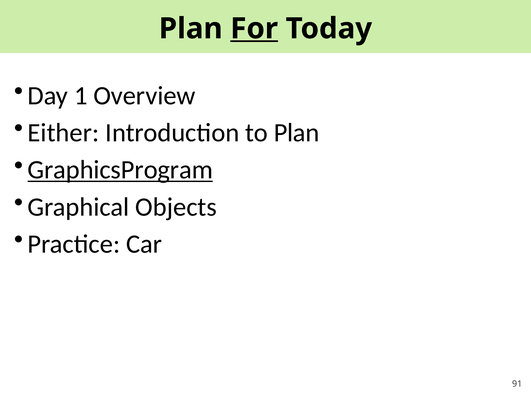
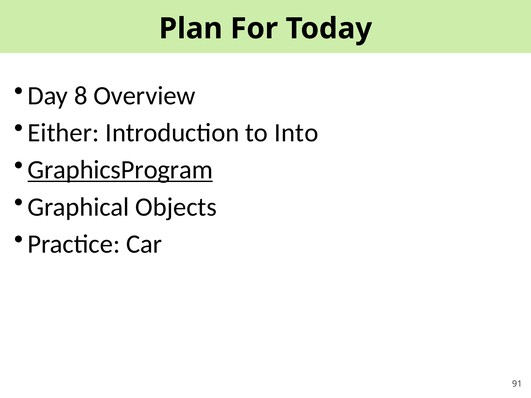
For underline: present -> none
1: 1 -> 8
to Plan: Plan -> Into
